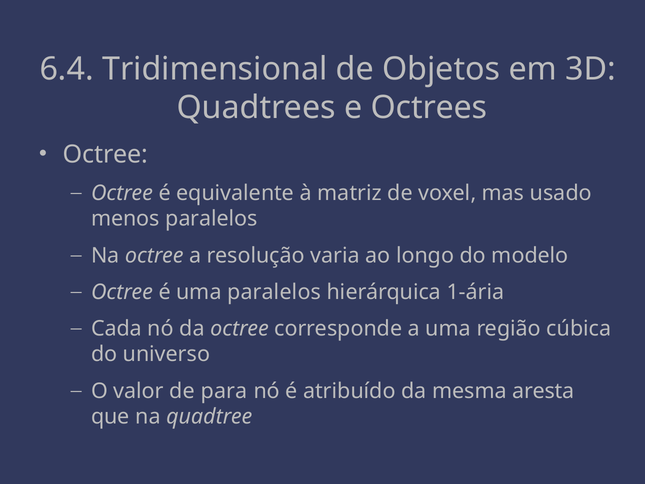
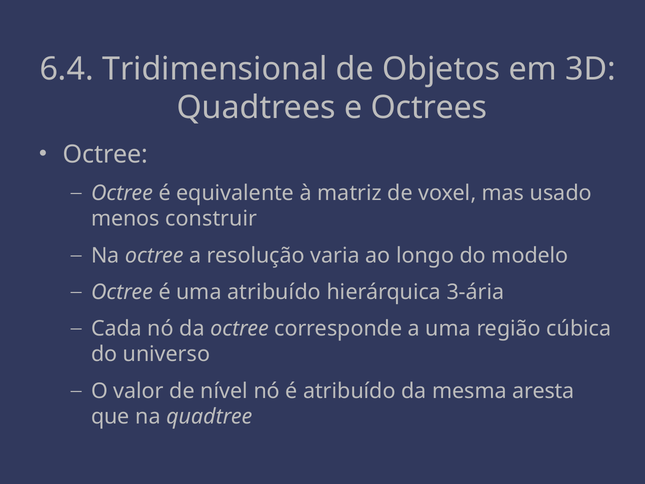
menos paralelos: paralelos -> construir
uma paralelos: paralelos -> atribuído
1-ária: 1-ária -> 3-ária
para: para -> nível
